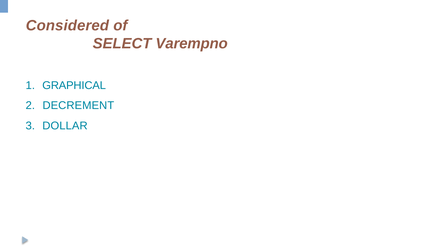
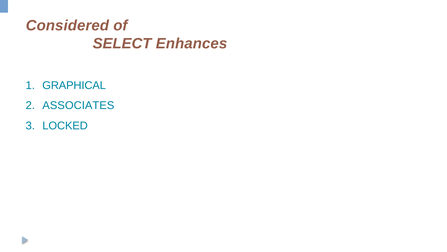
Varempno: Varempno -> Enhances
DECREMENT: DECREMENT -> ASSOCIATES
DOLLAR: DOLLAR -> LOCKED
